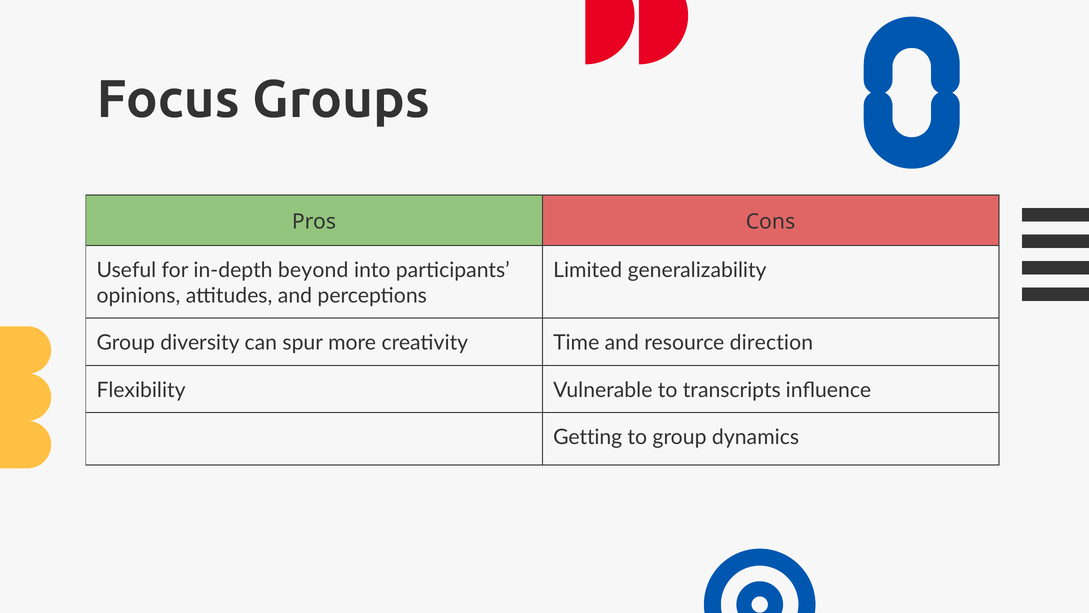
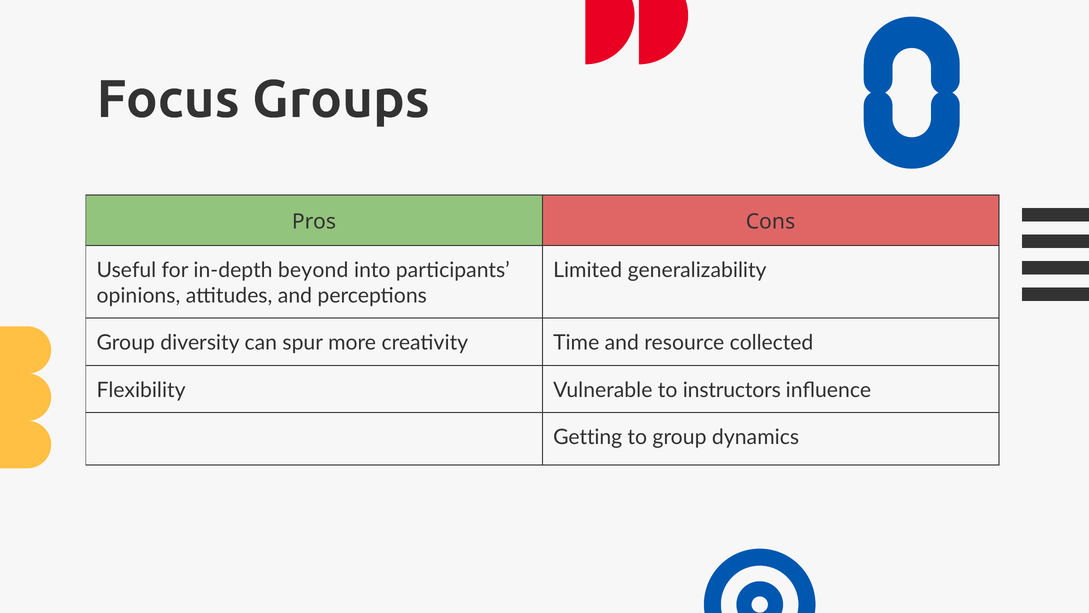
direction: direction -> collected
transcripts: transcripts -> instructors
